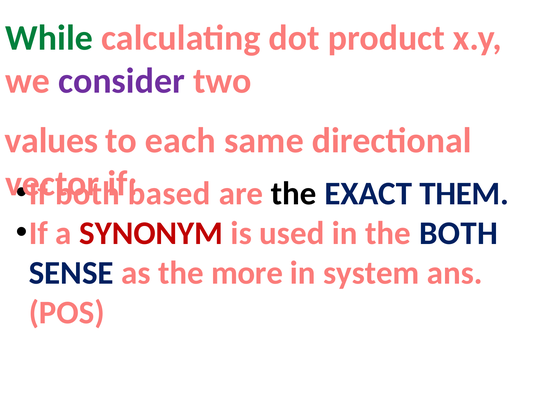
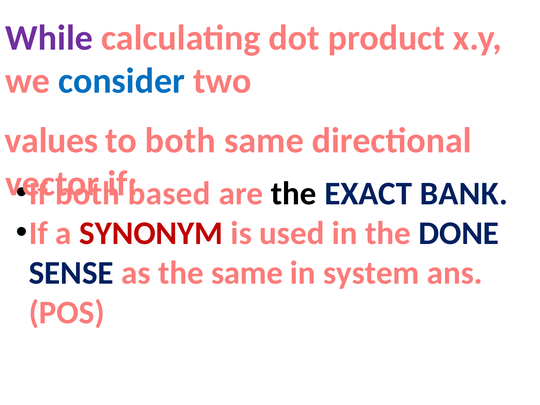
While colour: green -> purple
consider colour: purple -> blue
to each: each -> both
THEM: THEM -> BANK
the BOTH: BOTH -> DONE
the more: more -> same
